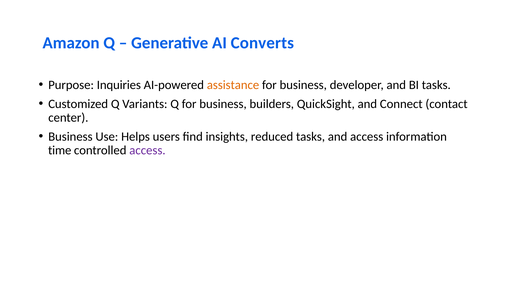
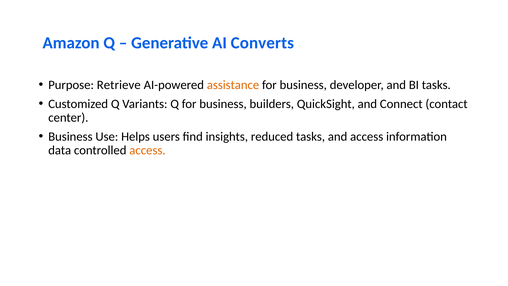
Inquiries: Inquiries -> Retrieve
time: time -> data
access at (147, 150) colour: purple -> orange
